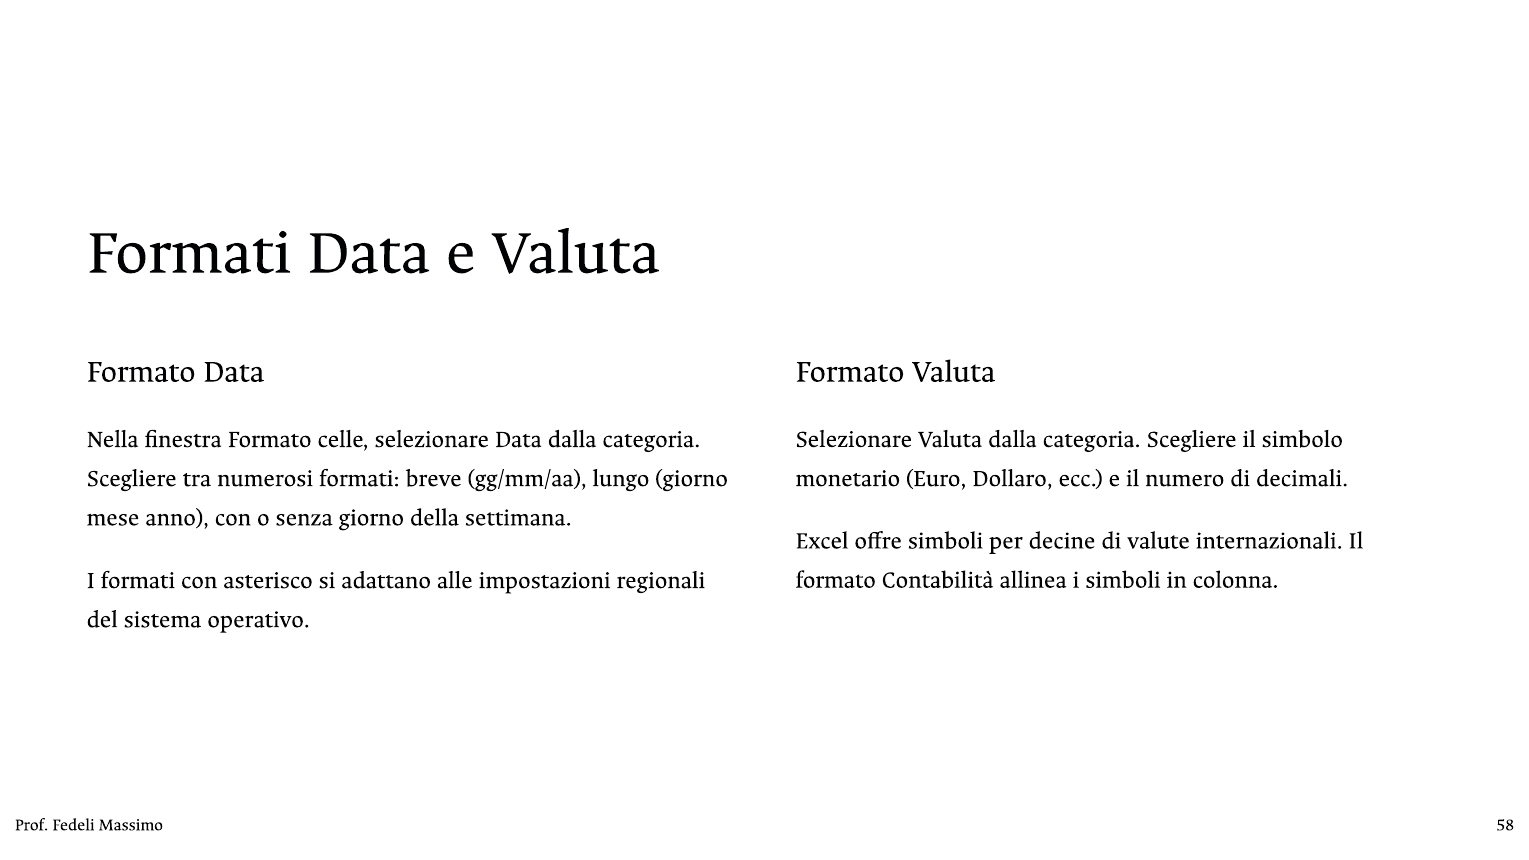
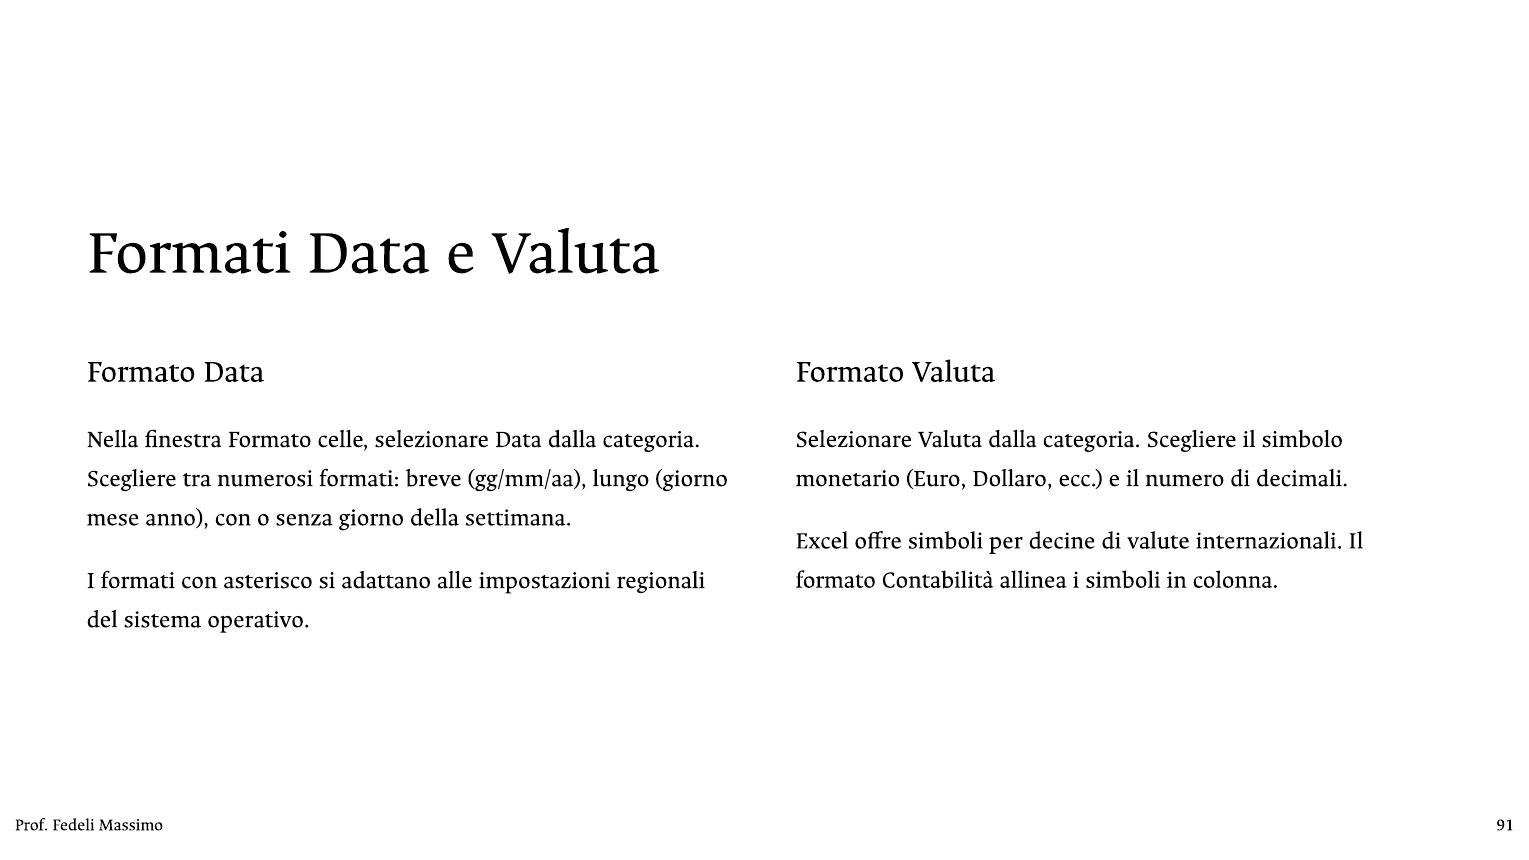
58: 58 -> 91
